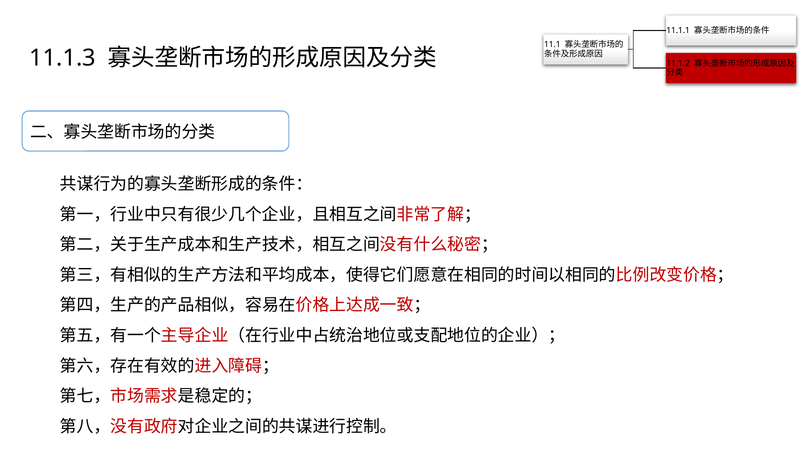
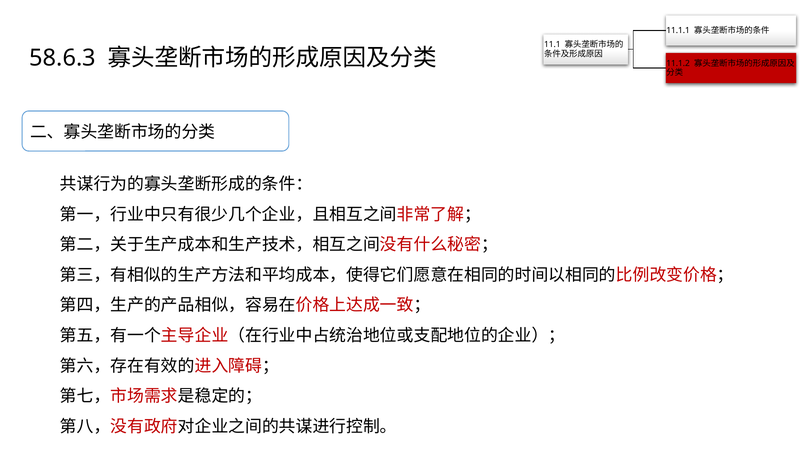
11.1.3: 11.1.3 -> 58.6.3
